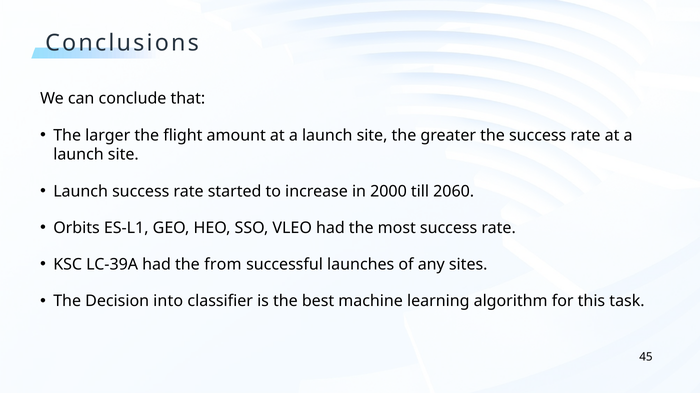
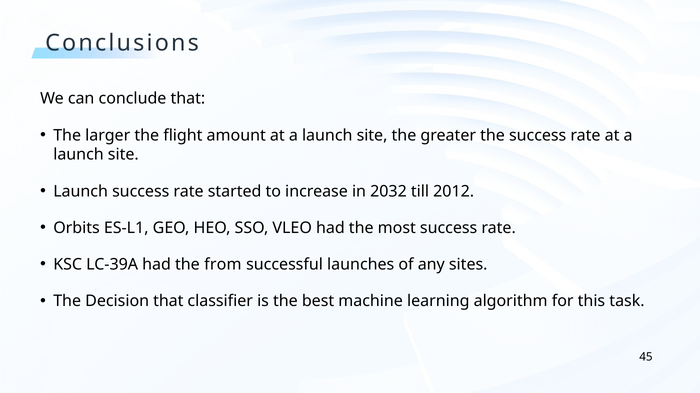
2000: 2000 -> 2032
2060: 2060 -> 2012
Decision into: into -> that
